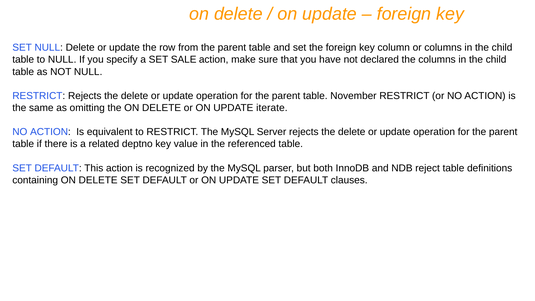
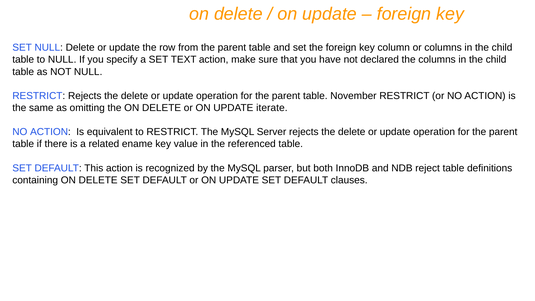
SALE: SALE -> TEXT
deptno: deptno -> ename
